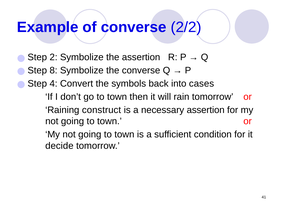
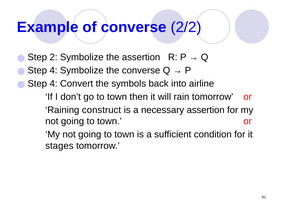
8 at (54, 70): 8 -> 4
cases: cases -> airline
decide: decide -> stages
